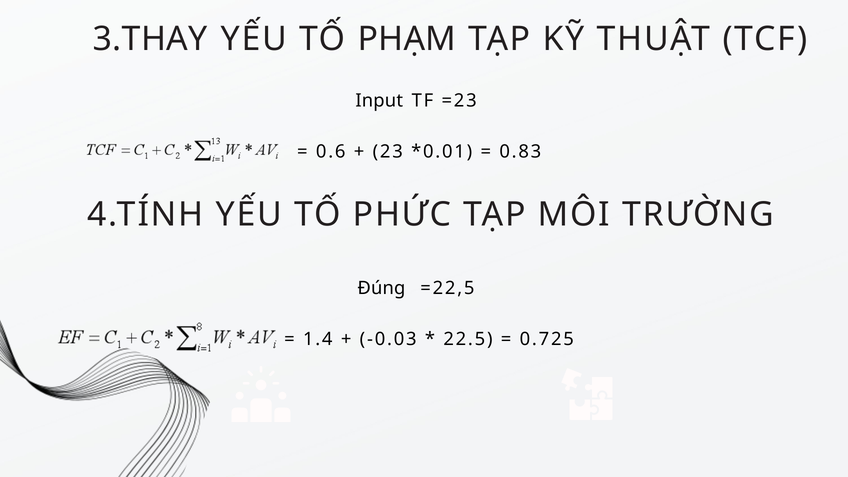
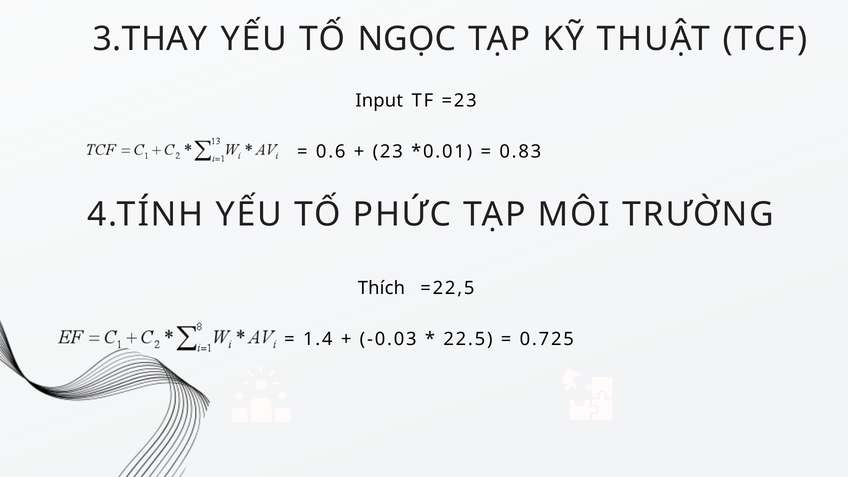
PHẠM: PHẠM -> NGỌC
Đúng: Đúng -> Thích
